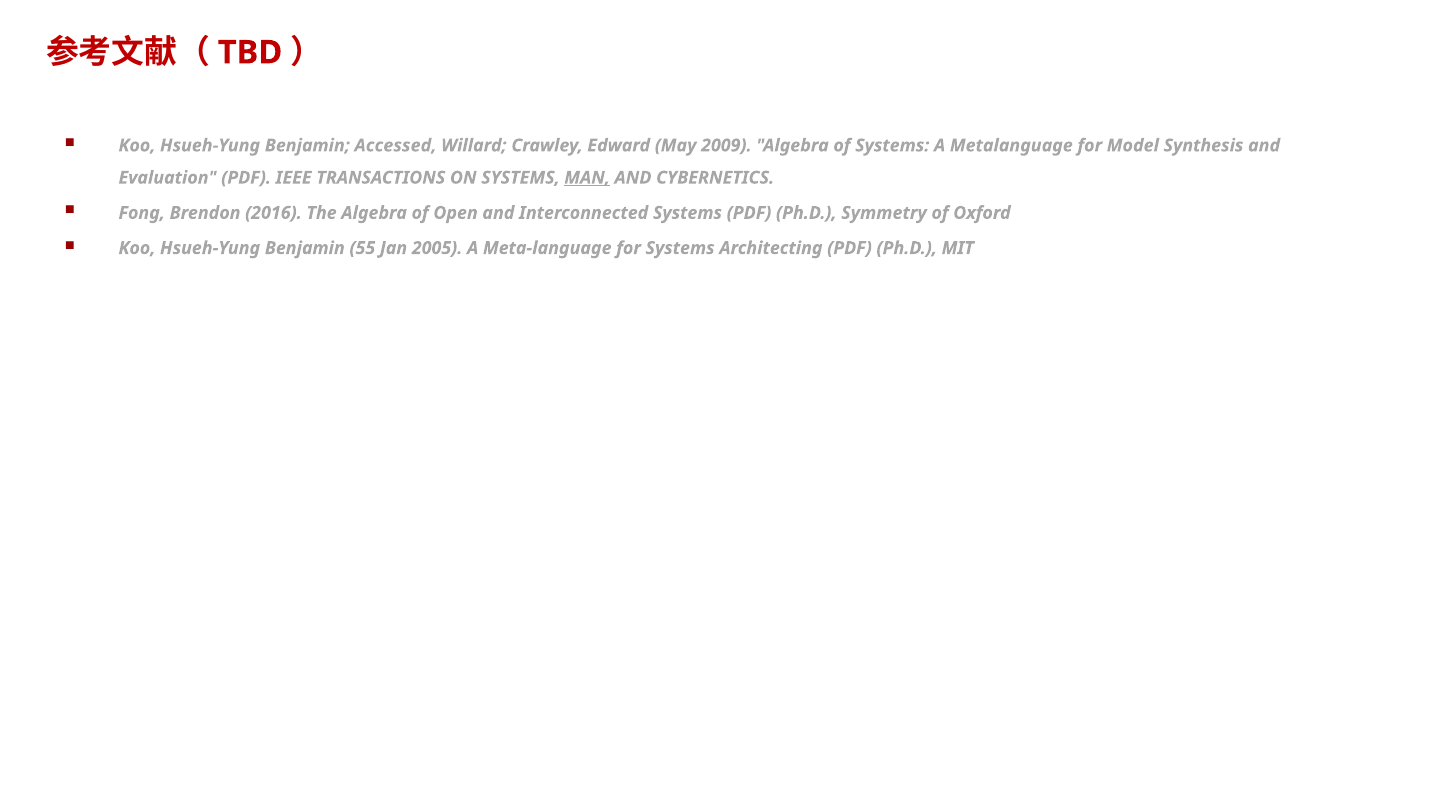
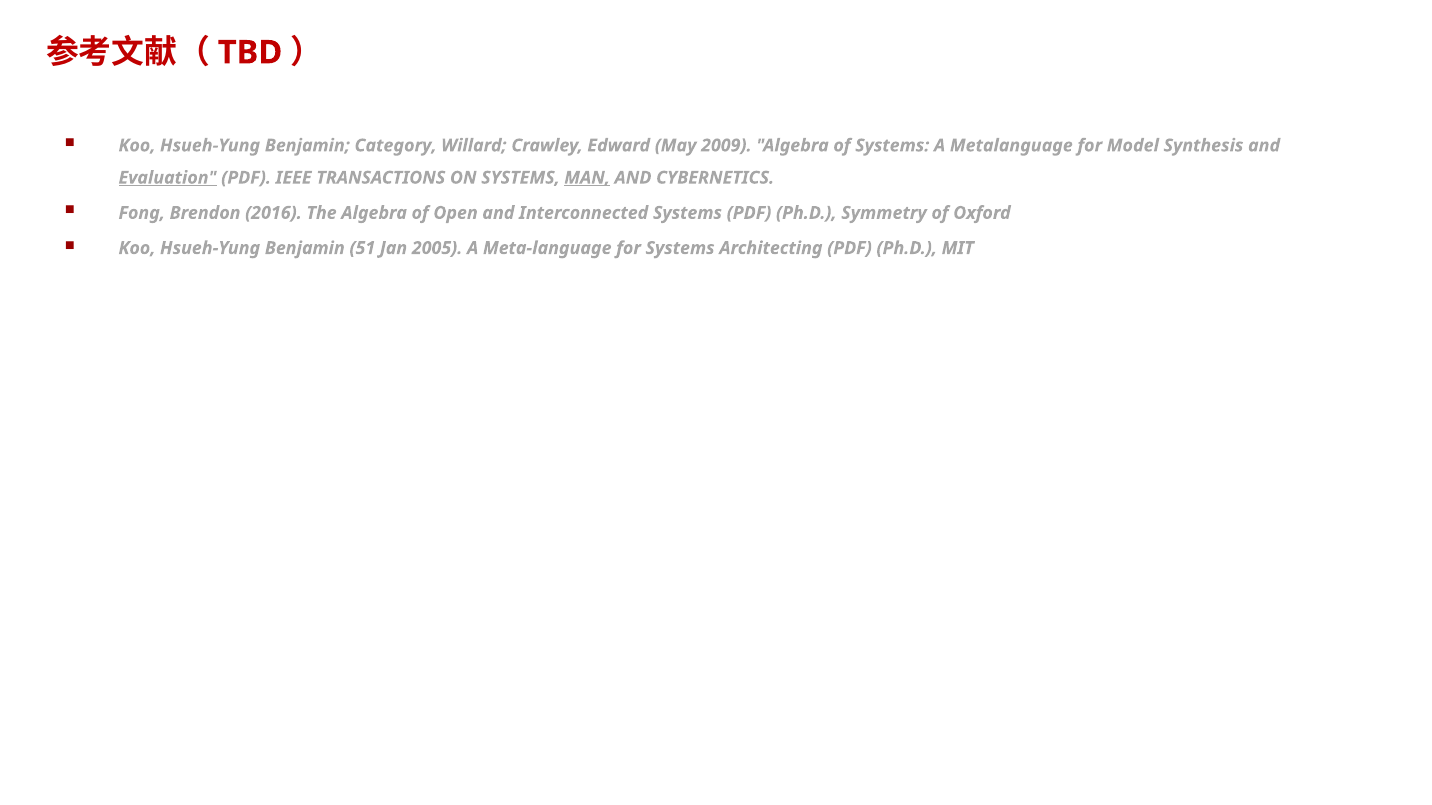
Accessed: Accessed -> Category
Evaluation underline: none -> present
55: 55 -> 51
